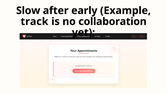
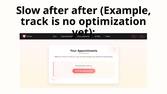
after early: early -> after
collaboration: collaboration -> optimization
